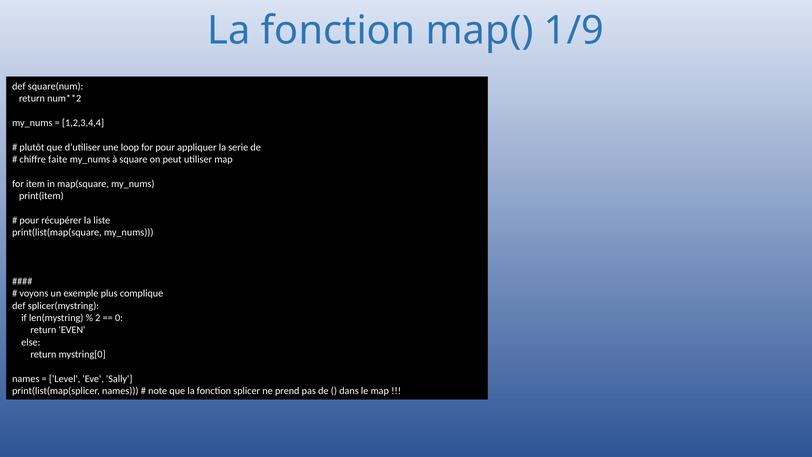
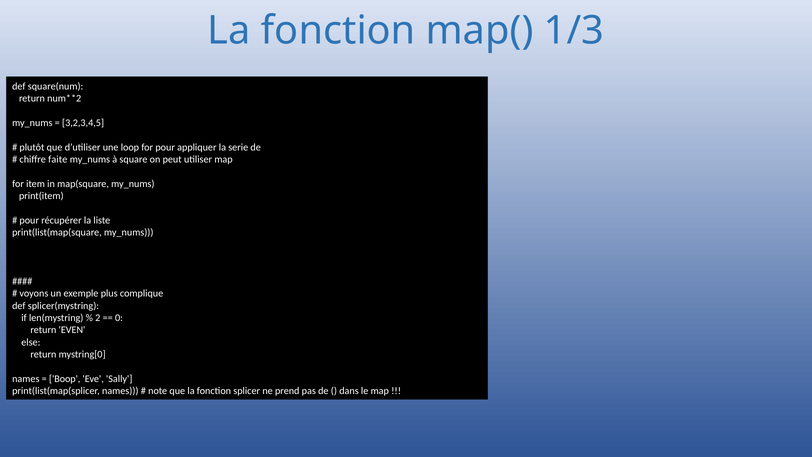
1/9: 1/9 -> 1/3
1,2,3,4,4: 1,2,3,4,4 -> 3,2,3,4,5
Level: Level -> Boop
